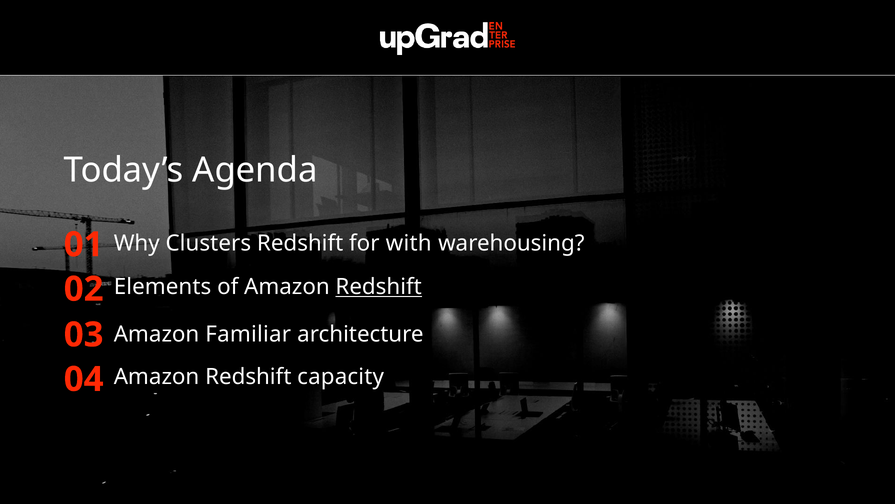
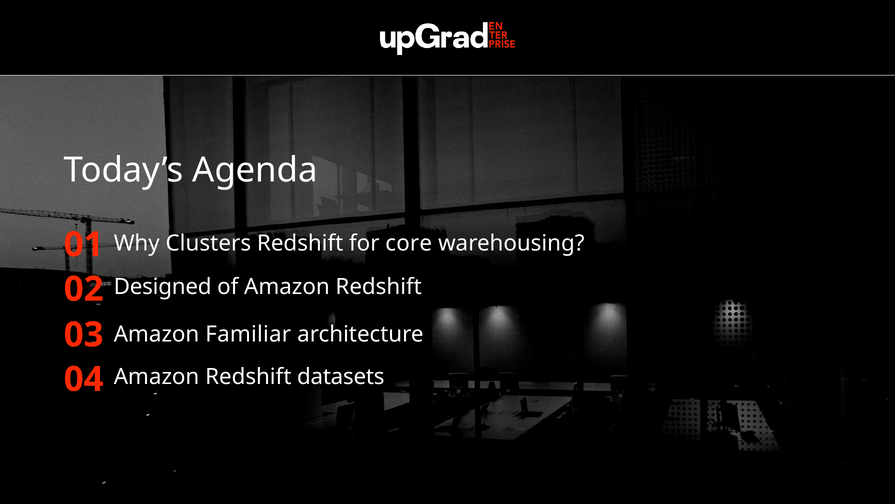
with: with -> core
Elements: Elements -> Designed
Redshift at (379, 287) underline: present -> none
capacity: capacity -> datasets
